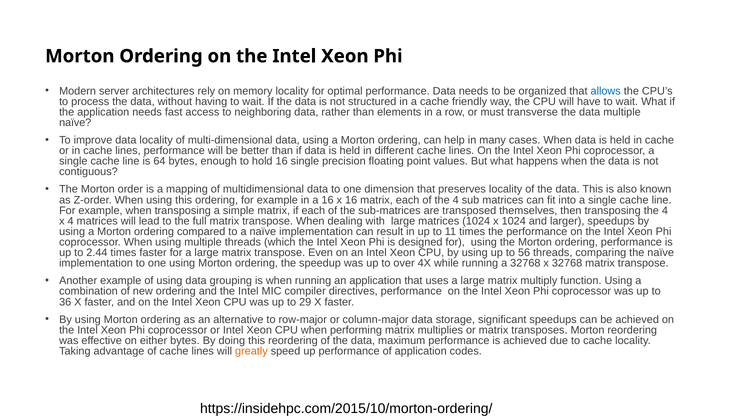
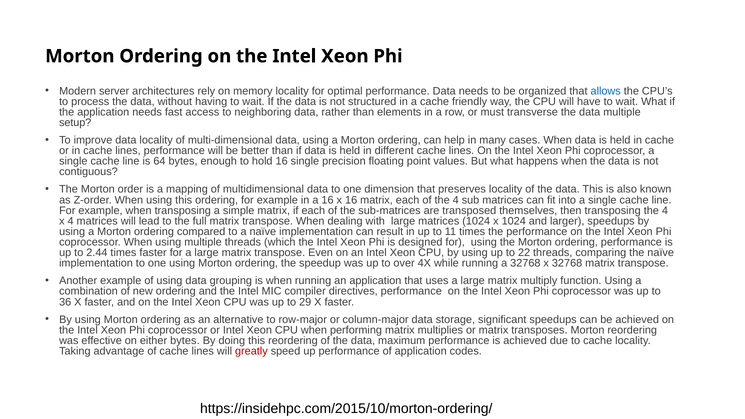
naïve at (75, 123): naïve -> setup
56: 56 -> 22
greatly colour: orange -> red
